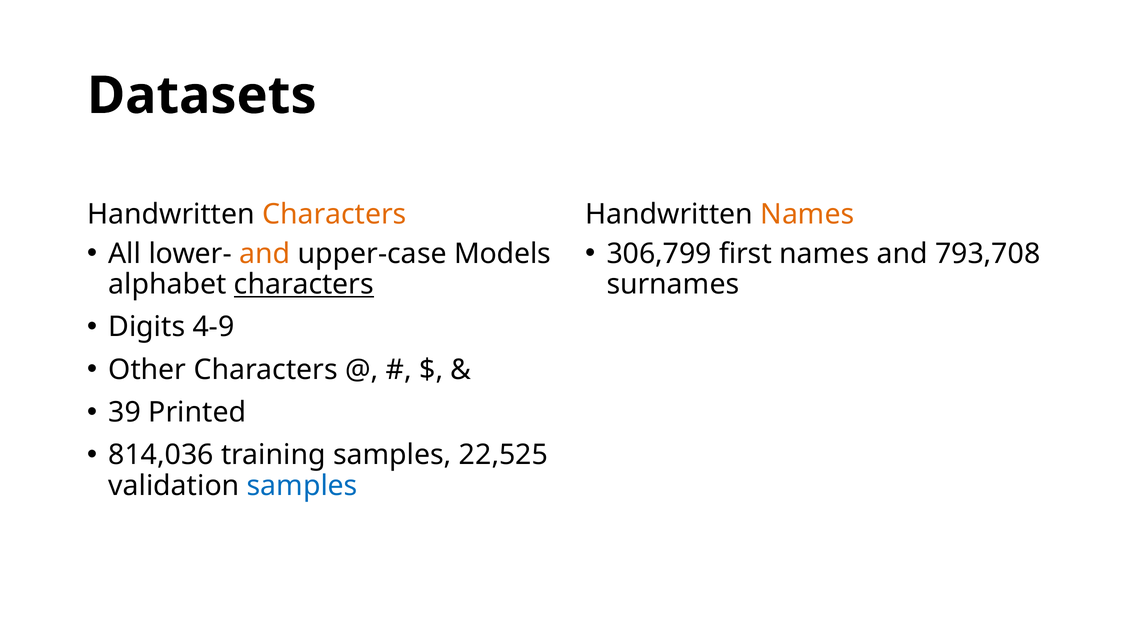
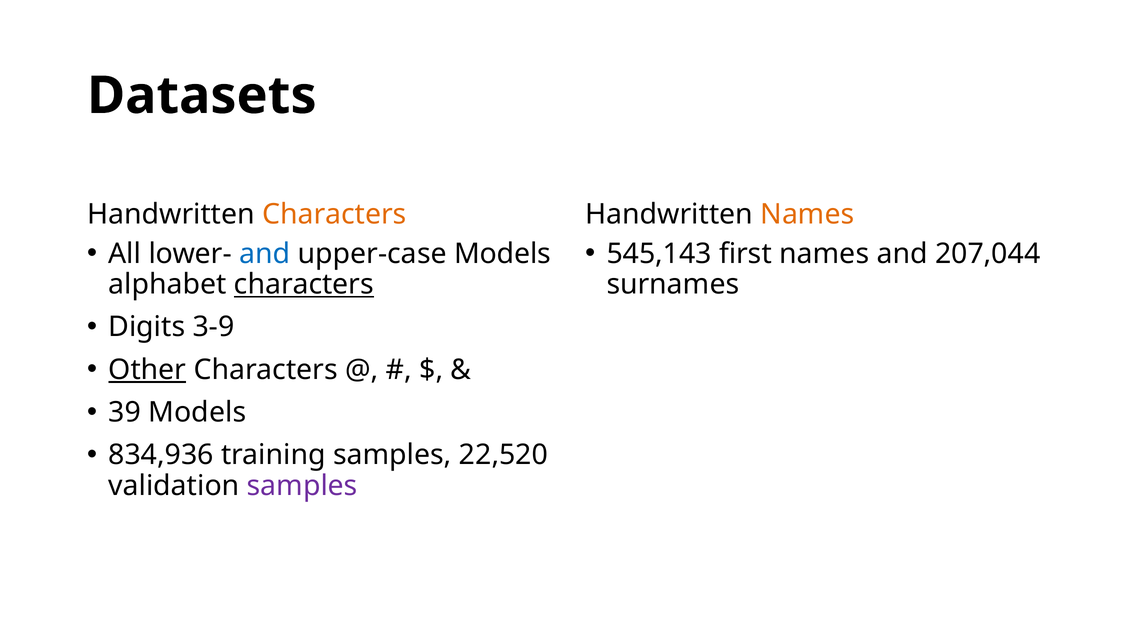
and at (265, 254) colour: orange -> blue
306,799: 306,799 -> 545,143
793,708: 793,708 -> 207,044
4-9: 4-9 -> 3-9
Other underline: none -> present
39 Printed: Printed -> Models
814,036: 814,036 -> 834,936
22,525: 22,525 -> 22,520
samples at (302, 485) colour: blue -> purple
